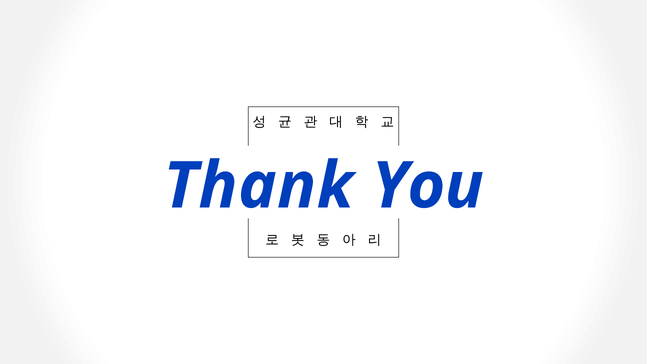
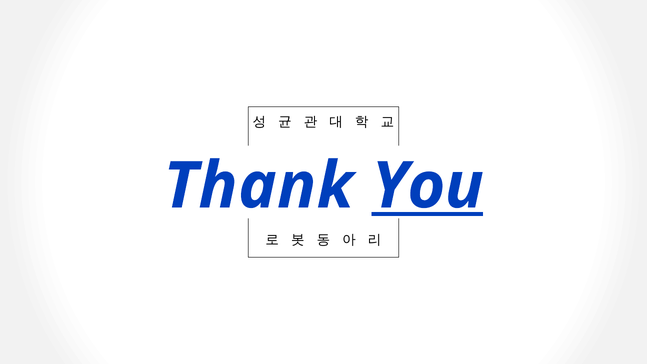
You underline: none -> present
